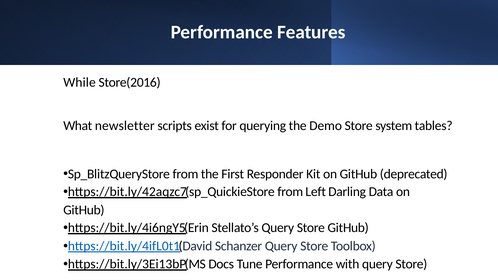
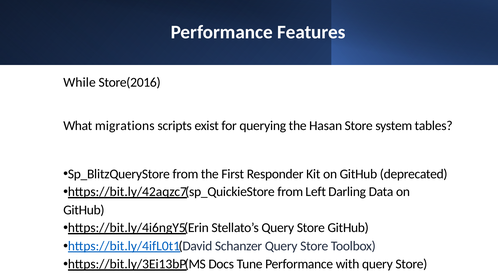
newsletter: newsletter -> migrations
Demo: Demo -> Hasan
